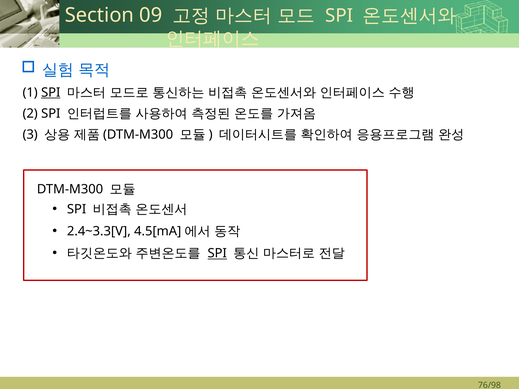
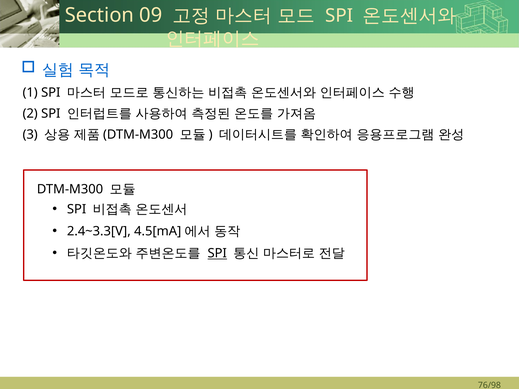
SPI at (51, 93) underline: present -> none
